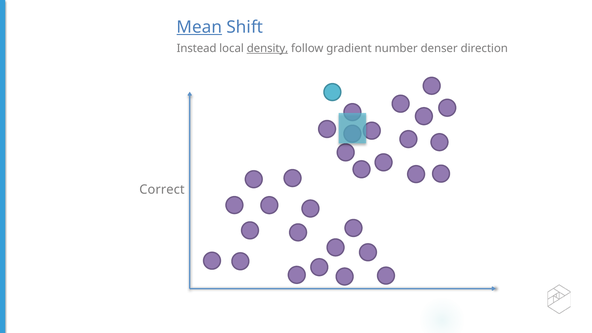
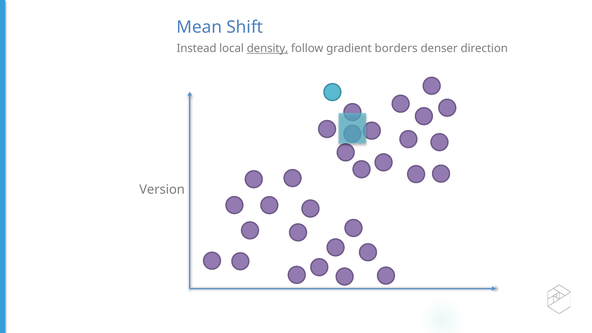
Mean underline: present -> none
number: number -> borders
Correct: Correct -> Version
